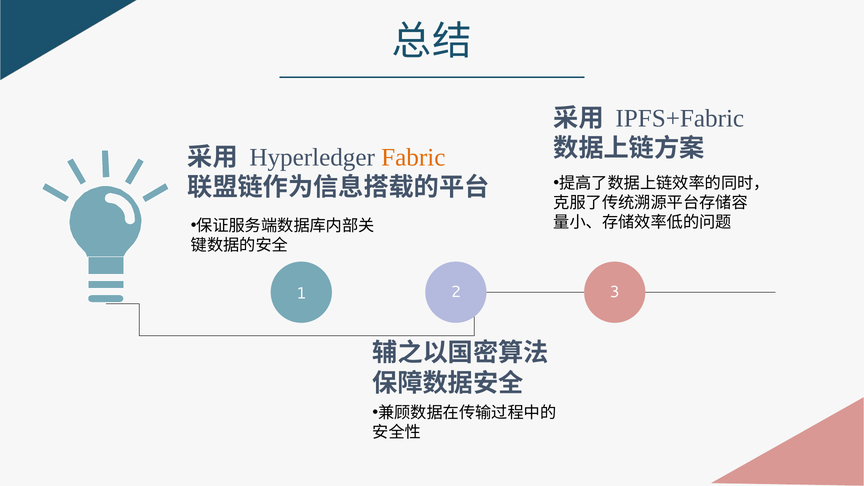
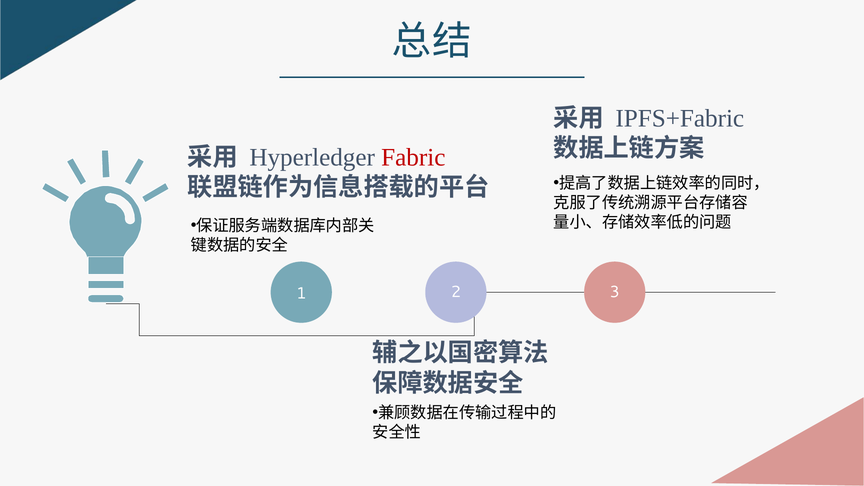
Fabric colour: orange -> red
